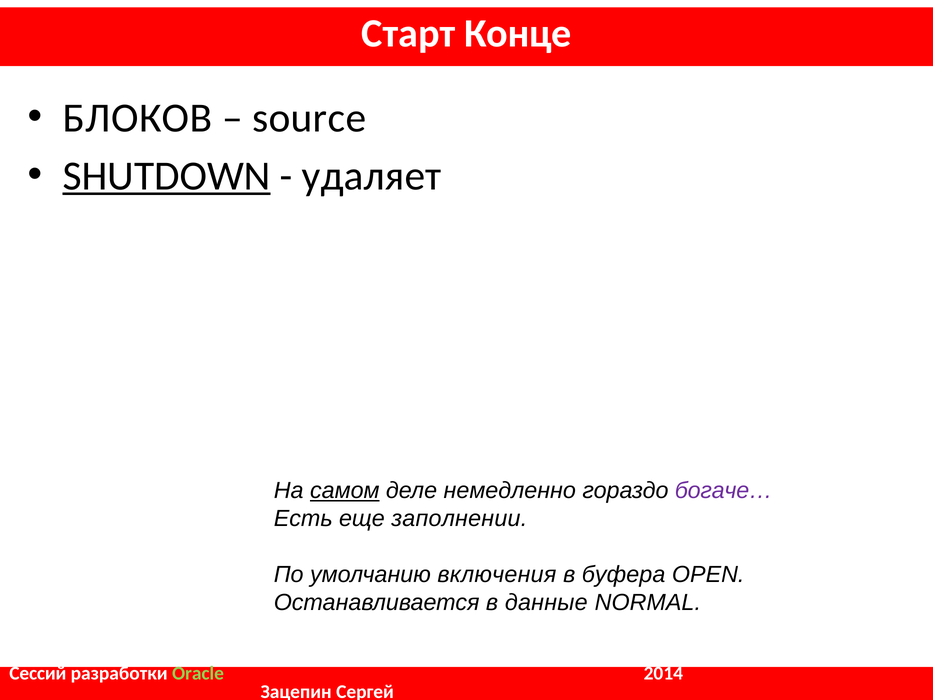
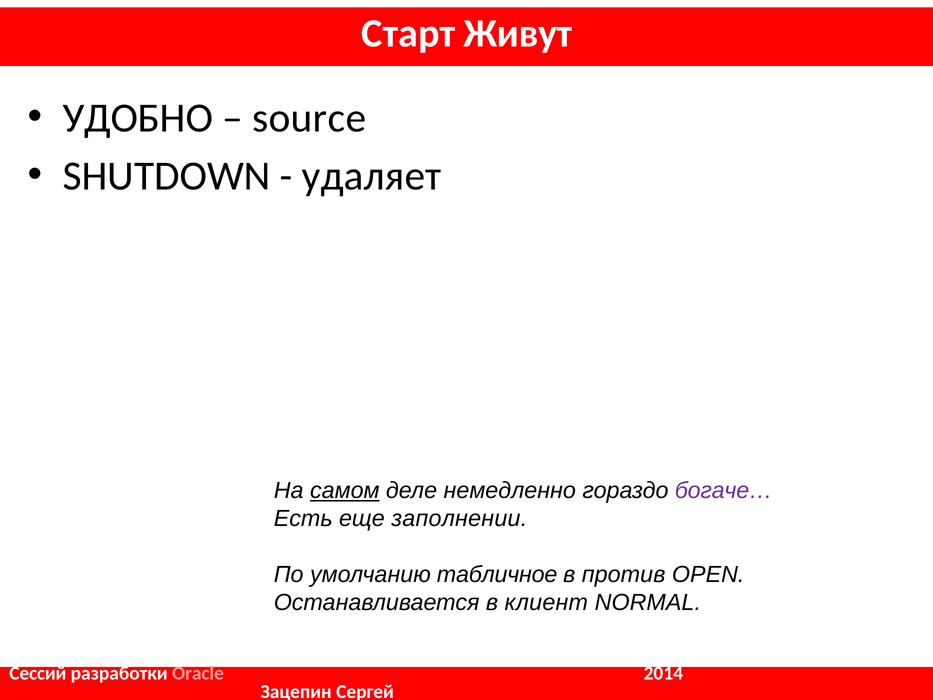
Конце: Конце -> Живут
БЛОКОВ: БЛОКОВ -> УДОБНО
SHUTDOWN underline: present -> none
включения: включения -> табличное
буфера: буфера -> против
данные: данные -> клиент
Oracle colour: light green -> pink
